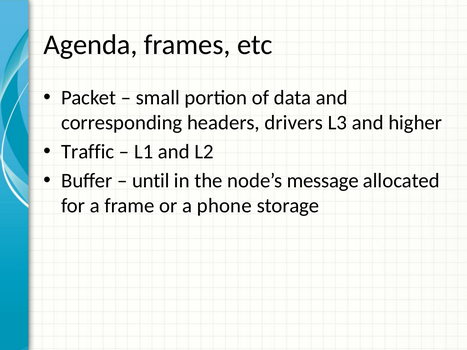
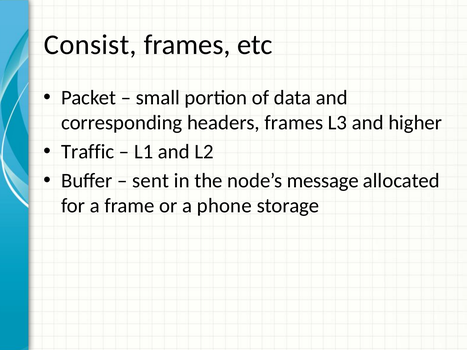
Agenda: Agenda -> Consist
headers drivers: drivers -> frames
until: until -> sent
